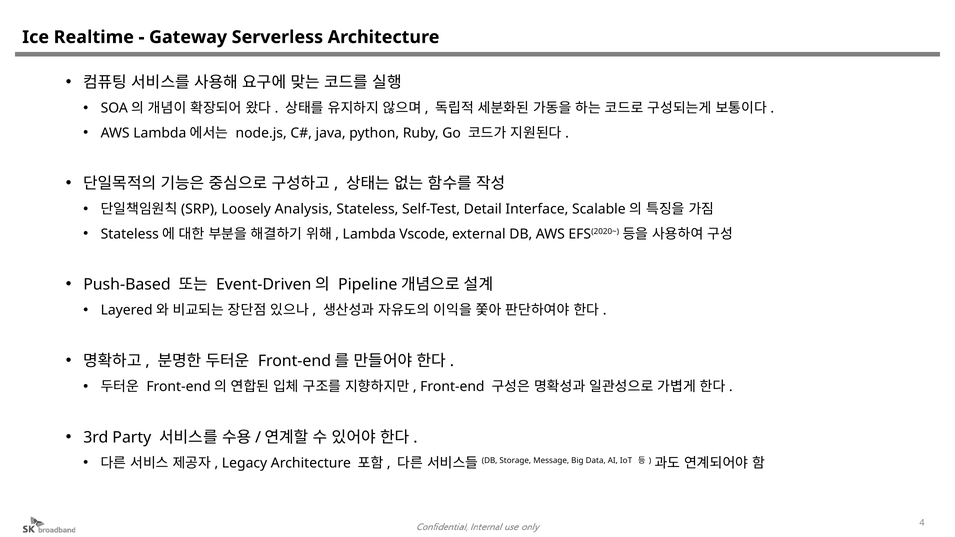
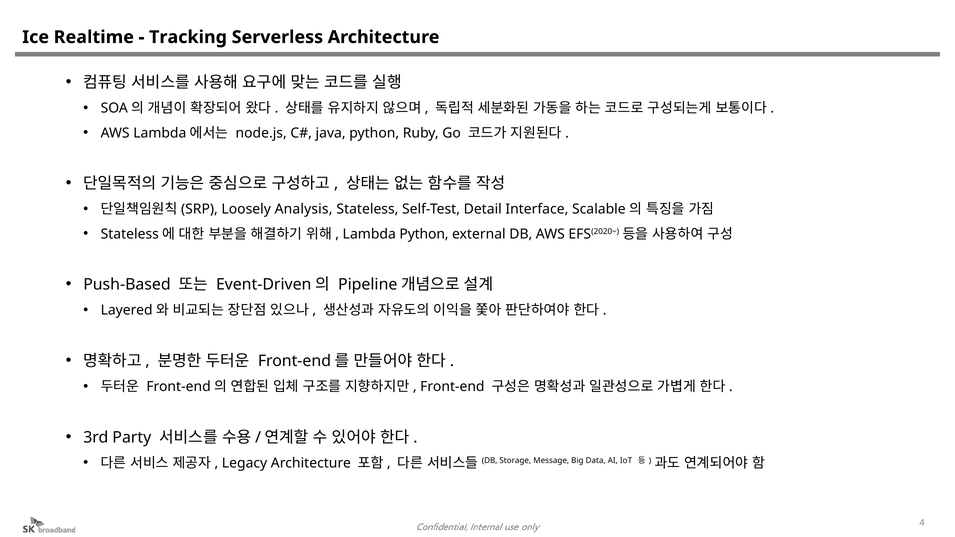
Gateway: Gateway -> Tracking
Lambda Vscode: Vscode -> Python
